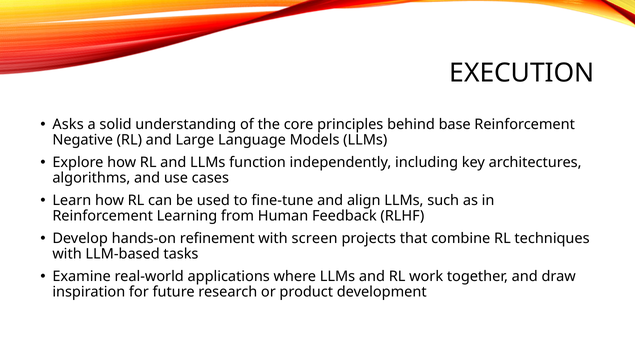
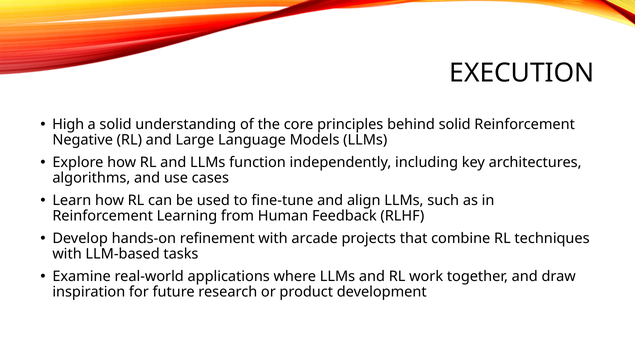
Asks: Asks -> High
behind base: base -> solid
screen: screen -> arcade
